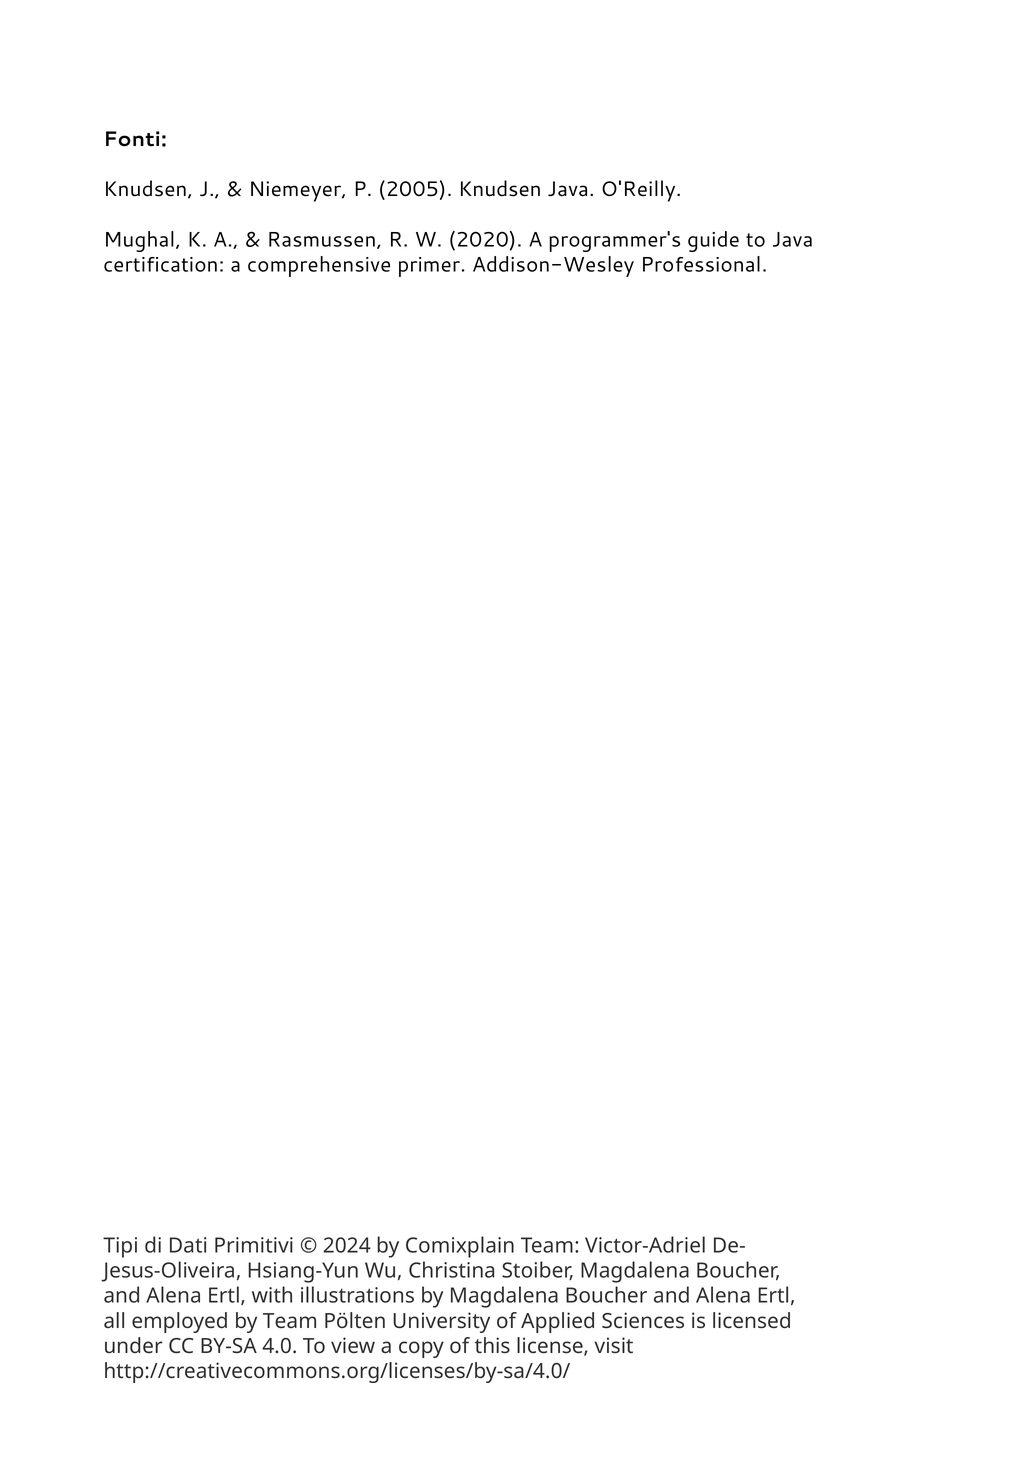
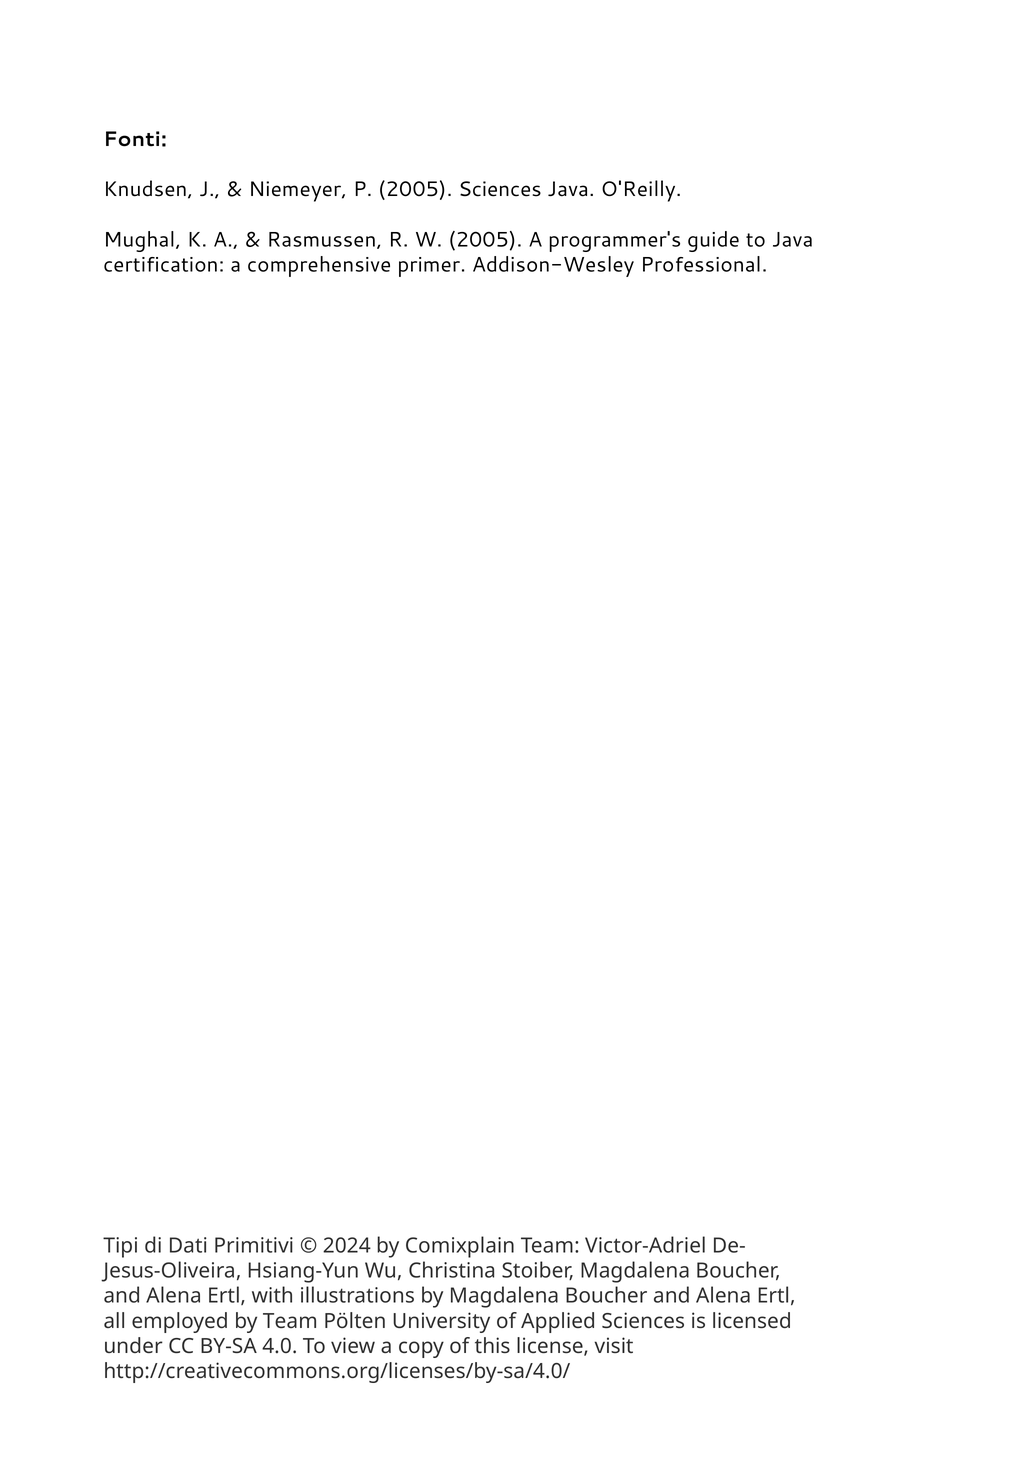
2005 Knudsen: Knudsen -> Sciences
W 2020: 2020 -> 2005
